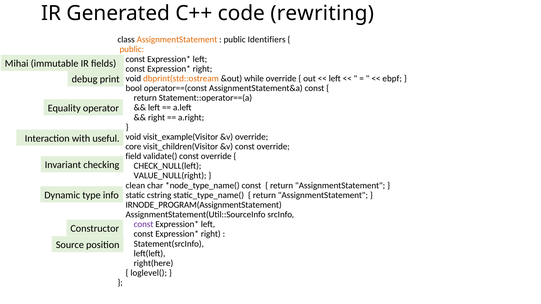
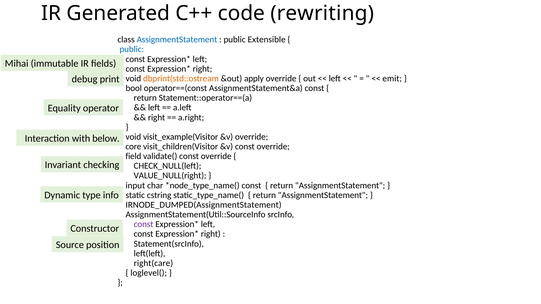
AssignmentStatement at (177, 40) colour: orange -> blue
Identifiers: Identifiers -> Extensible
public at (132, 49) colour: orange -> blue
while: while -> apply
ebpf: ebpf -> emit
useful: useful -> below
clean: clean -> input
IRNODE_PROGRAM(AssignmentStatement: IRNODE_PROGRAM(AssignmentStatement -> IRNODE_DUMPED(AssignmentStatement
right(here: right(here -> right(care
